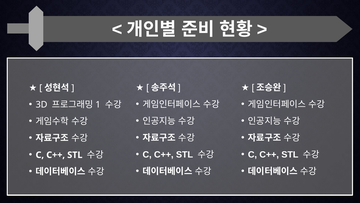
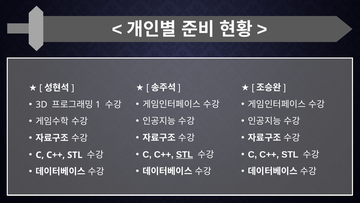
STL at (185, 154) underline: none -> present
